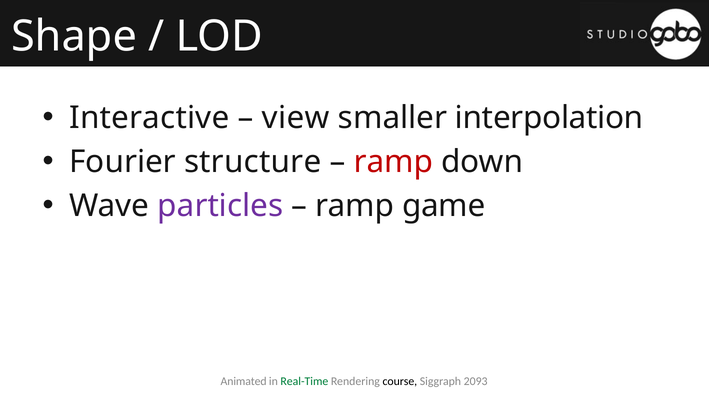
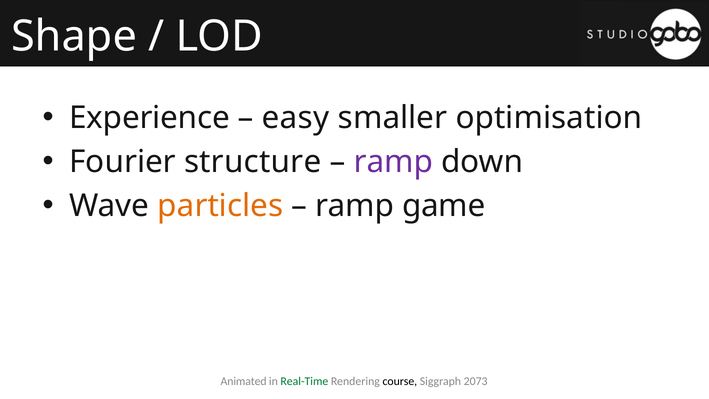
Interactive: Interactive -> Experience
view: view -> easy
interpolation: interpolation -> optimisation
ramp at (393, 162) colour: red -> purple
particles colour: purple -> orange
2093: 2093 -> 2073
